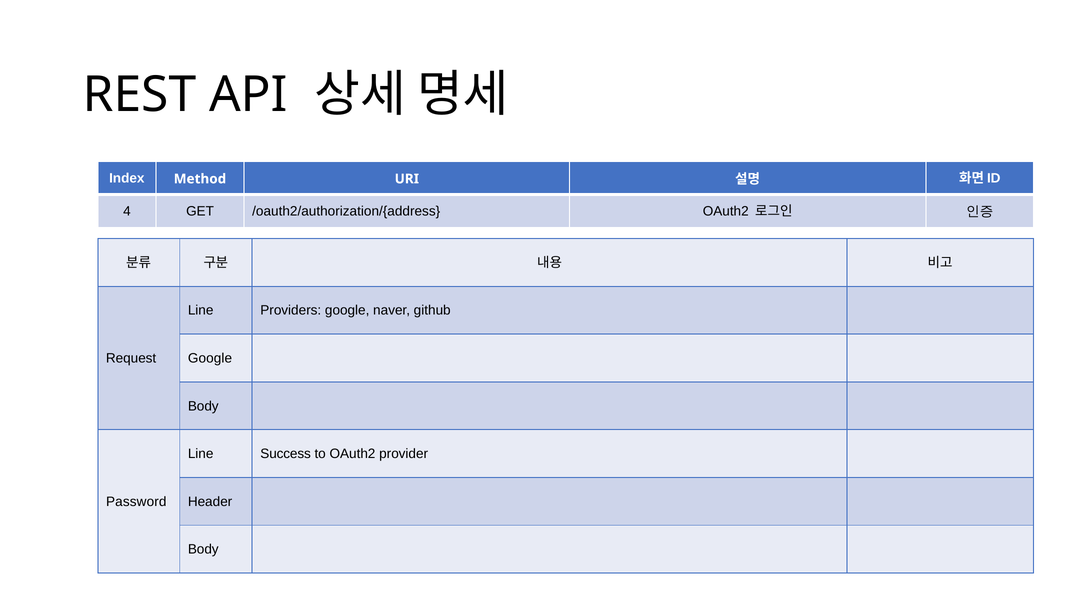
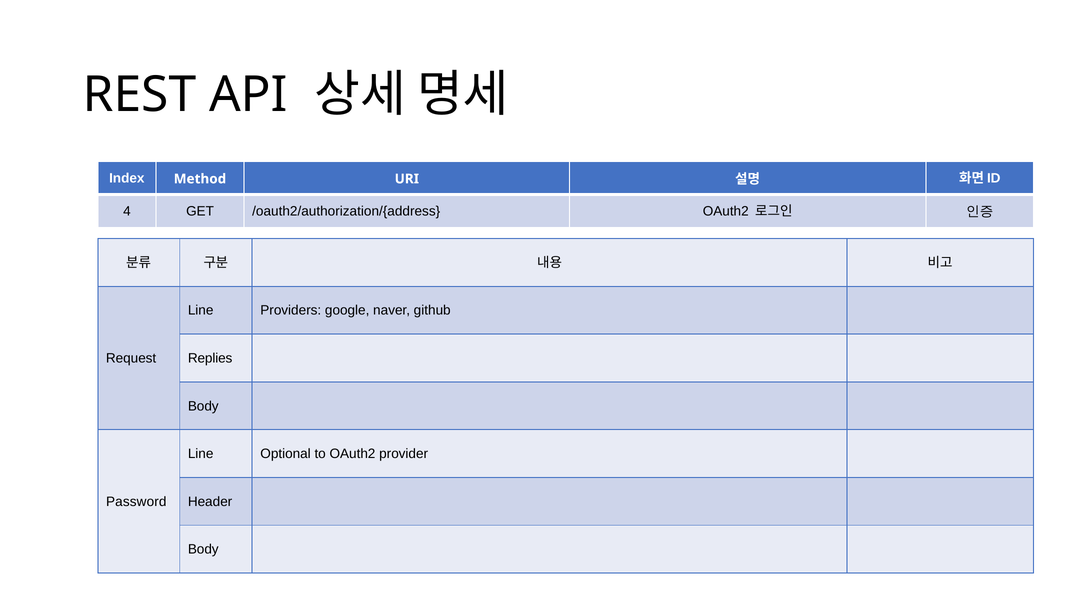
Google at (210, 358): Google -> Replies
Success: Success -> Optional
